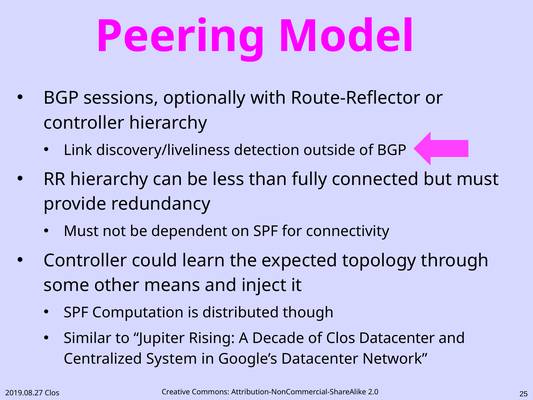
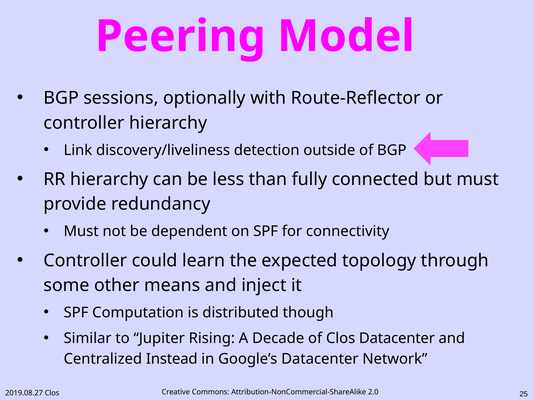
System: System -> Instead
